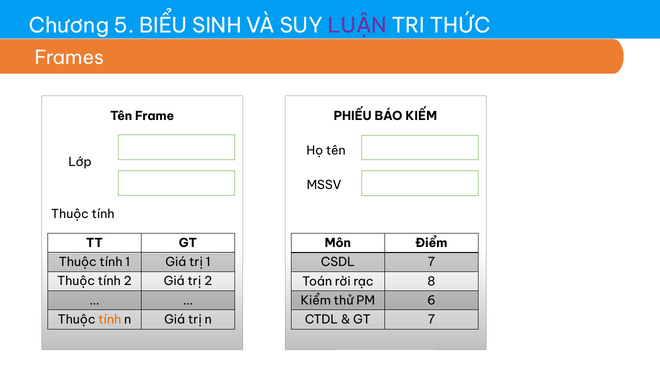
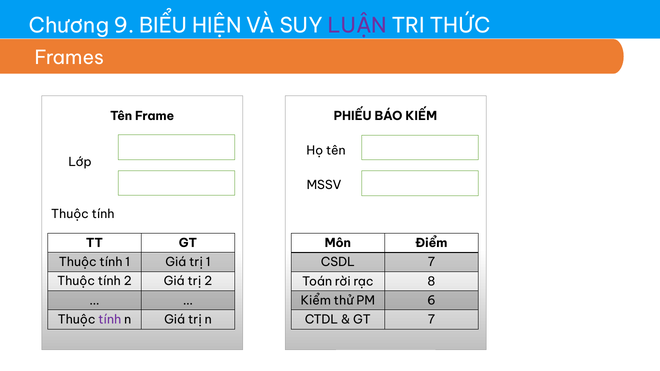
5: 5 -> 9
SINH: SINH -> HIỆN
tính at (110, 320) colour: orange -> purple
